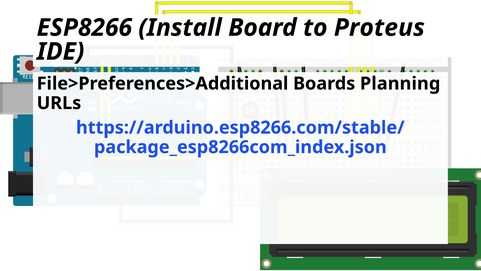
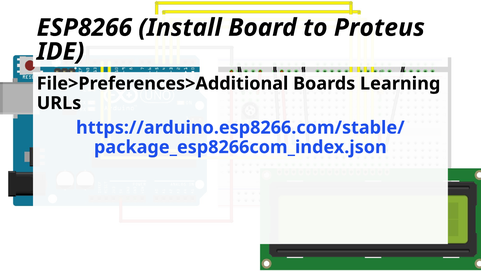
Planning: Planning -> Learning
